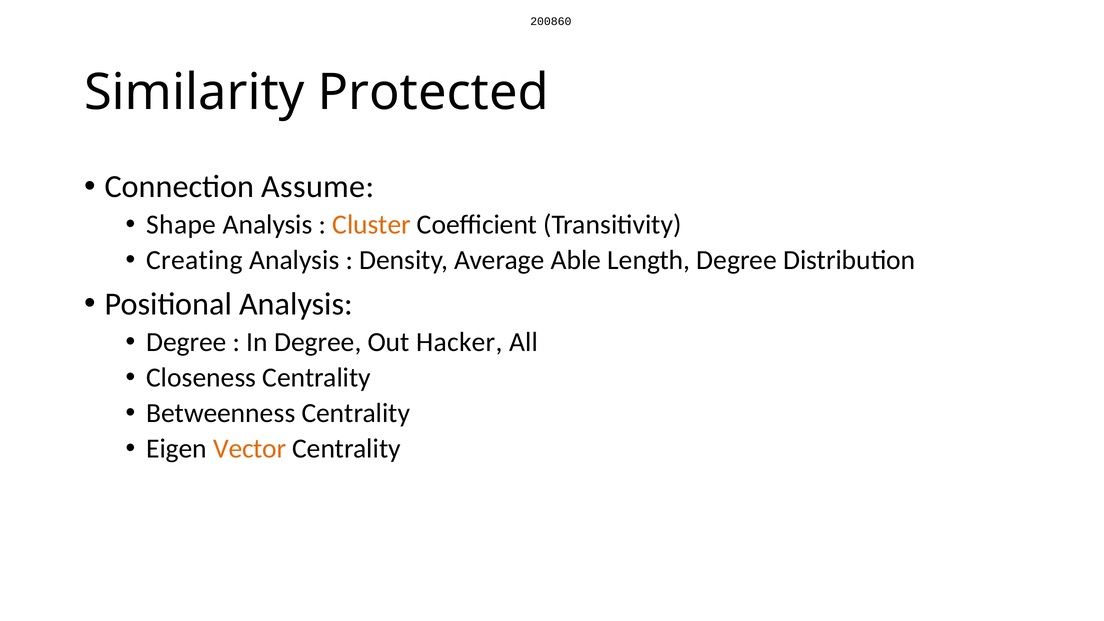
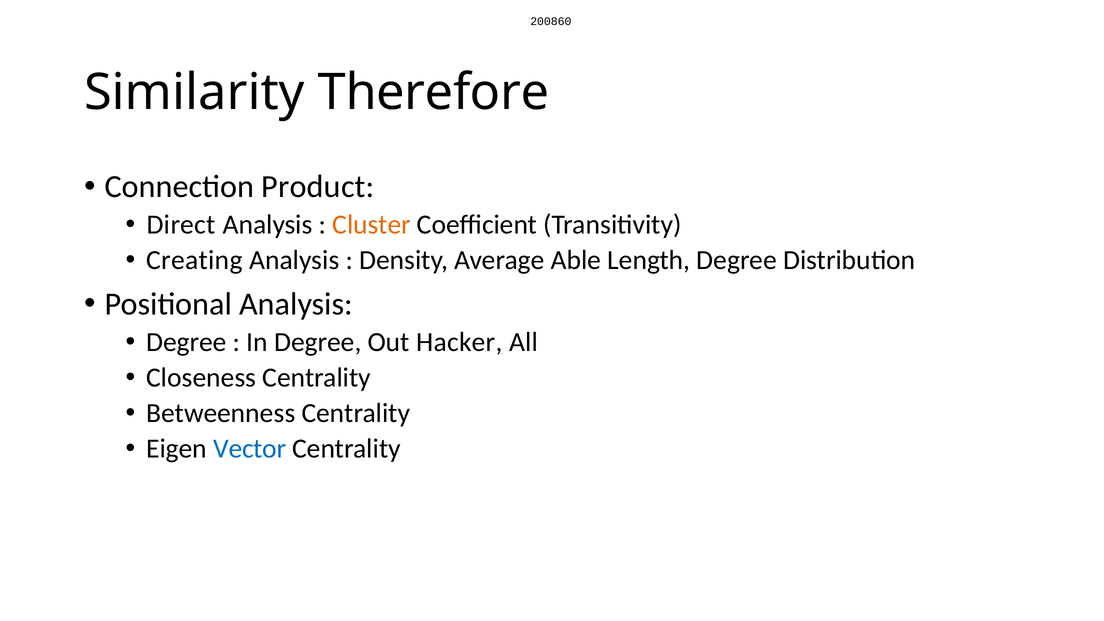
Protected: Protected -> Therefore
Assume: Assume -> Product
Shape: Shape -> Direct
Vector colour: orange -> blue
